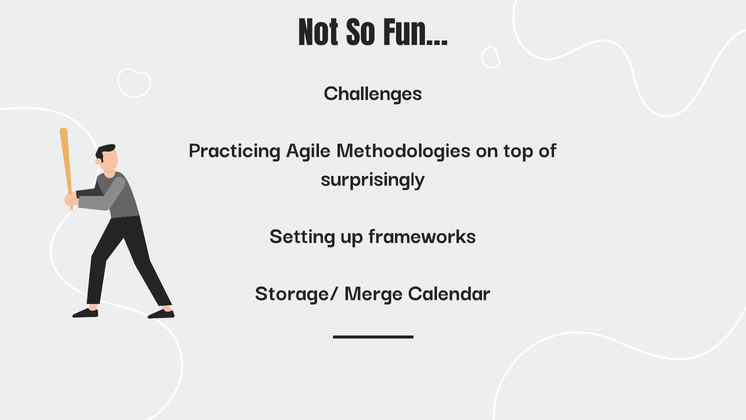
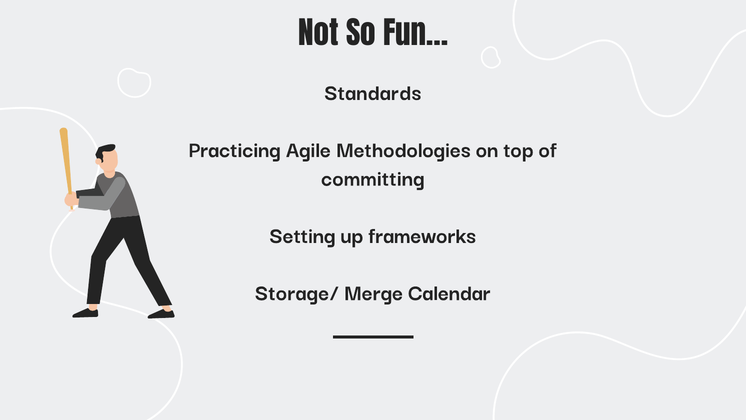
Challenges: Challenges -> Standards
surprisingly: surprisingly -> committing
